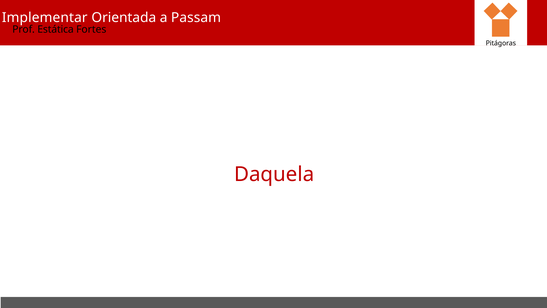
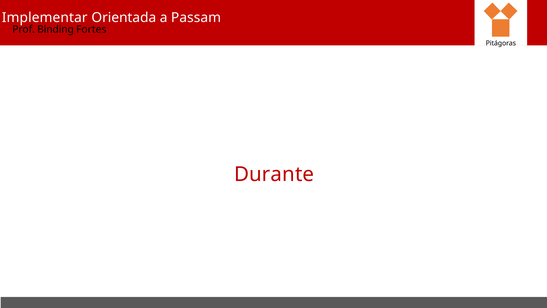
Estática: Estática -> Binding
Daquela: Daquela -> Durante
